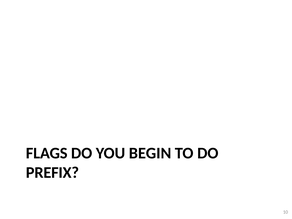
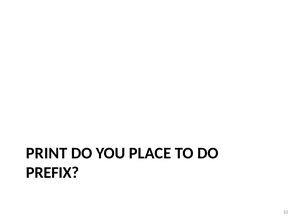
FLAGS: FLAGS -> PRINT
BEGIN: BEGIN -> PLACE
